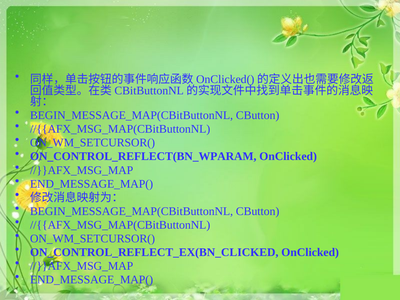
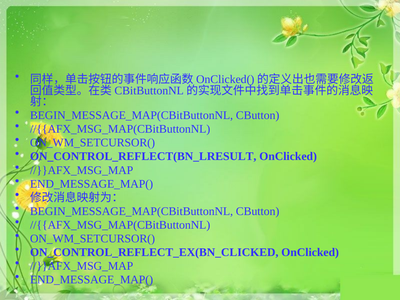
ON_CONTROL_REFLECT(BN_WPARAM: ON_CONTROL_REFLECT(BN_WPARAM -> ON_CONTROL_REFLECT(BN_LRESULT
